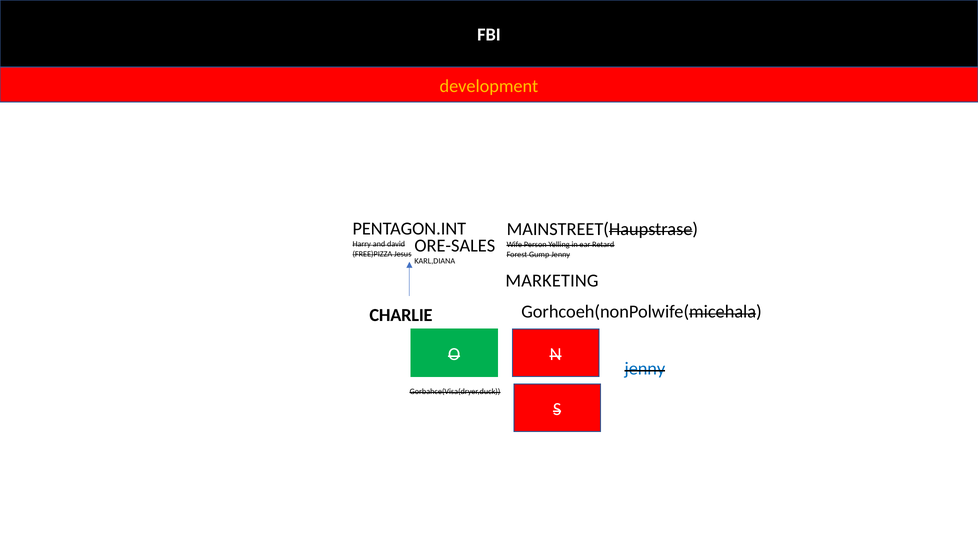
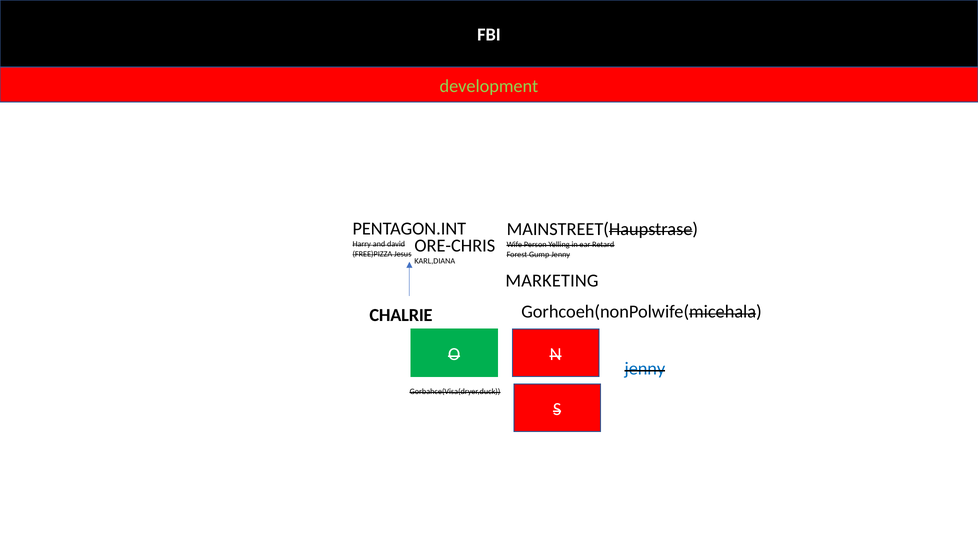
development colour: yellow -> light green
ORE-SALES: ORE-SALES -> ORE-CHRIS
CHARLIE: CHARLIE -> CHALRIE
